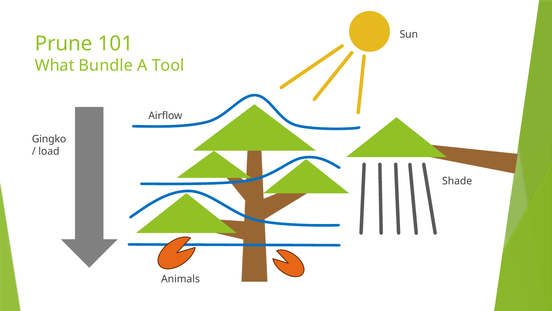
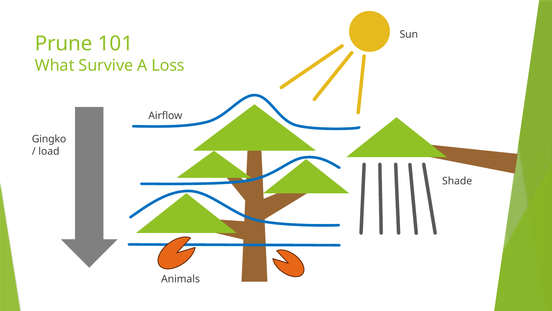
Bundle: Bundle -> Survive
Tool: Tool -> Loss
